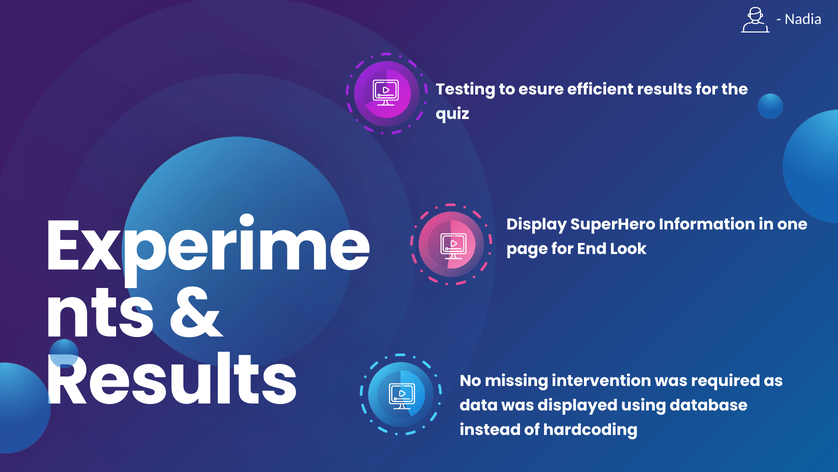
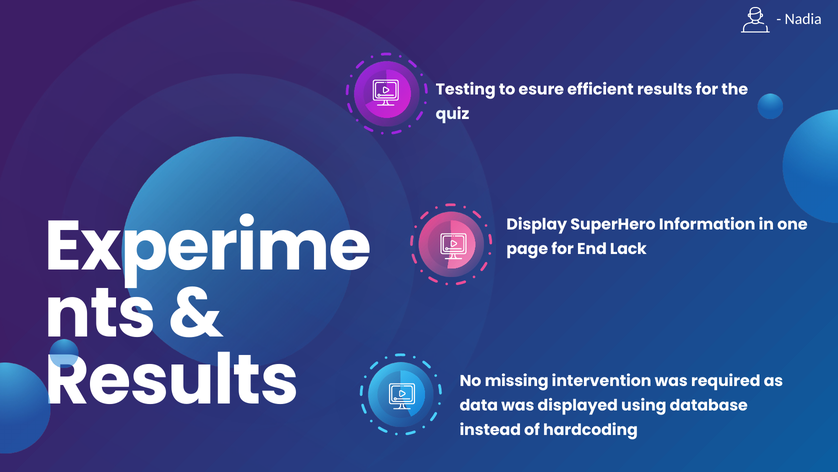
Look: Look -> Lack
